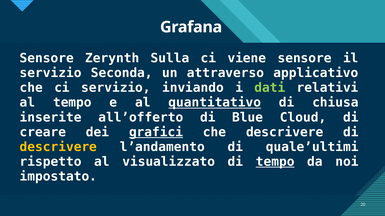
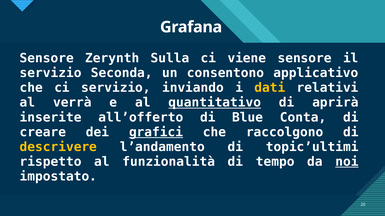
attraverso: attraverso -> consentono
dati colour: light green -> yellow
al tempo: tempo -> verrà
chiusa: chiusa -> aprirà
Cloud: Cloud -> Conta
che descrivere: descrivere -> raccolgono
quale’ultimi: quale’ultimi -> topic’ultimi
visualizzato: visualizzato -> funzionalità
tempo at (275, 162) underline: present -> none
noi underline: none -> present
